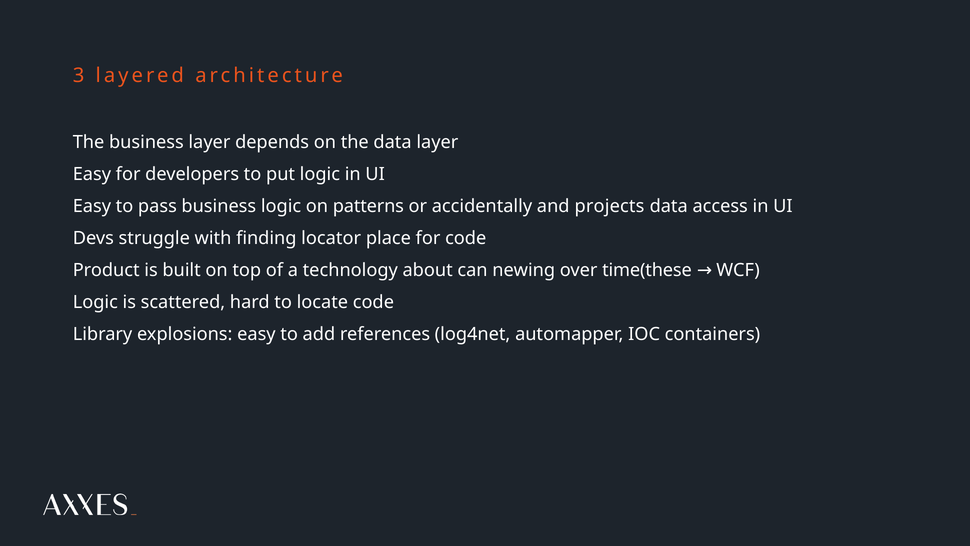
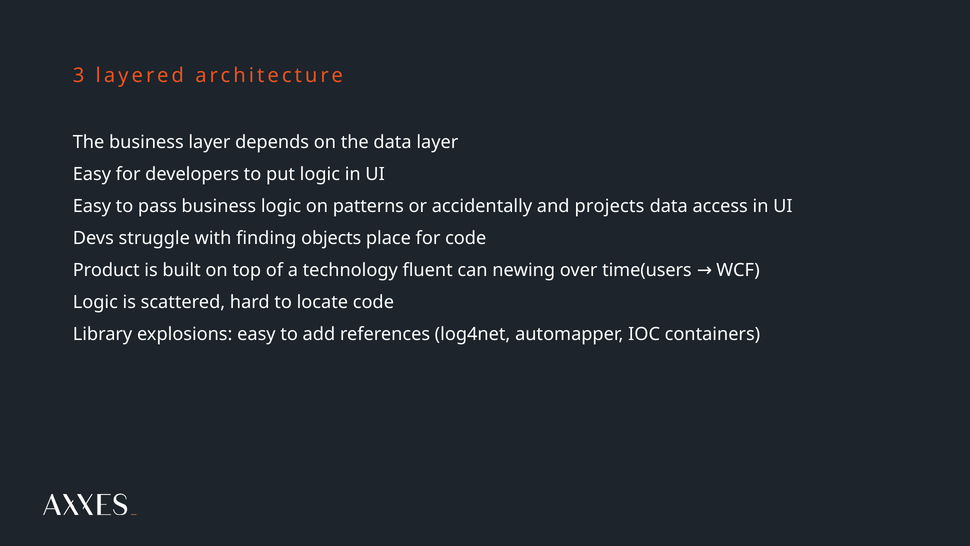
locator: locator -> objects
about: about -> fluent
time(these: time(these -> time(users
